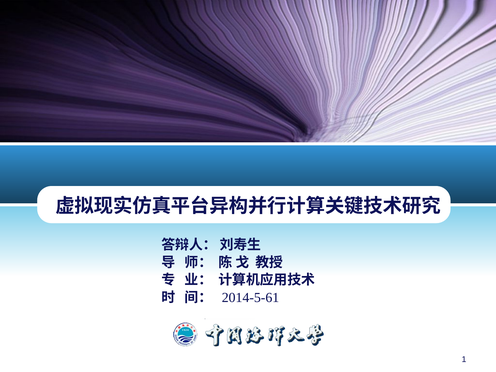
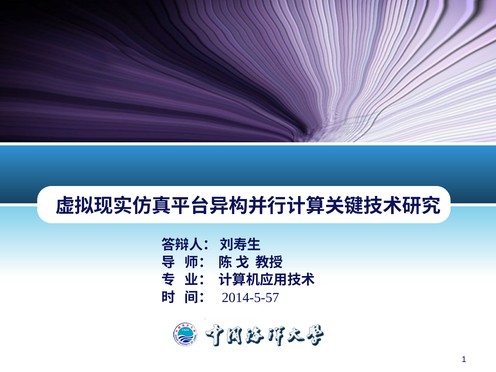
2014-5-61: 2014-5-61 -> 2014-5-57
